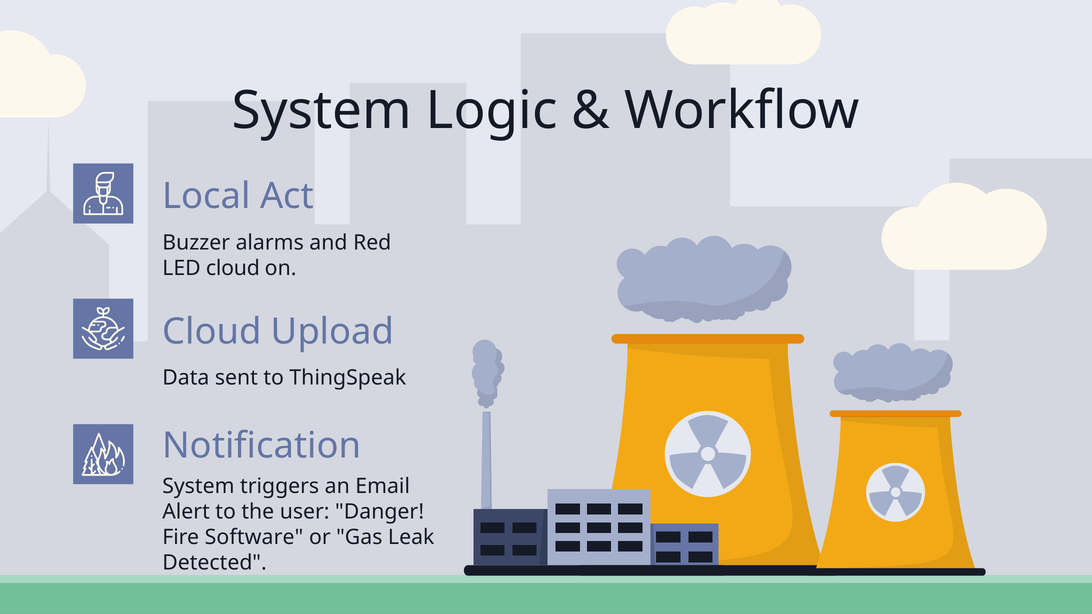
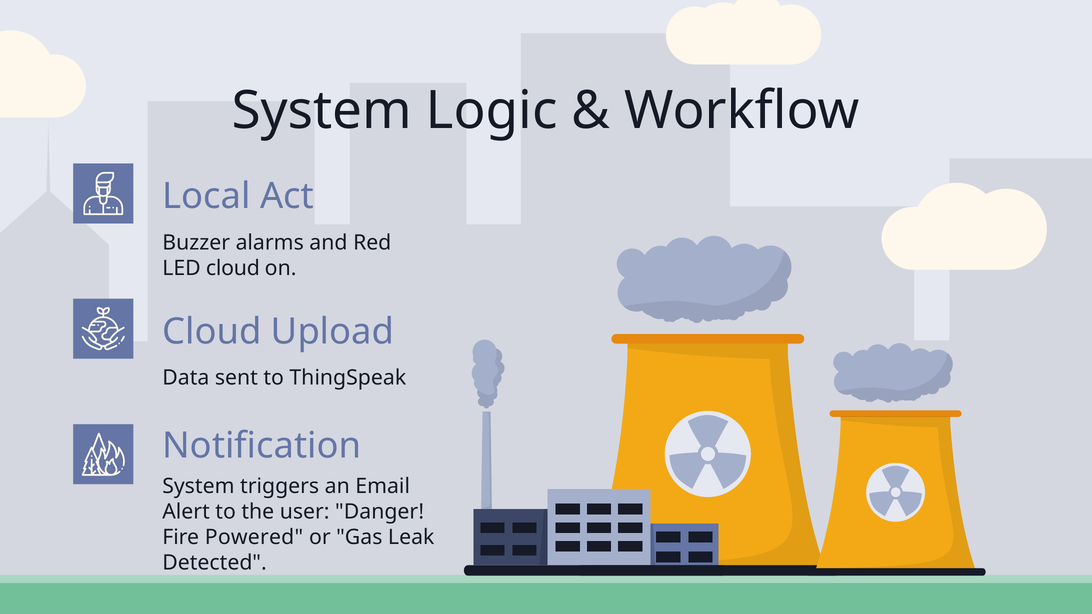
Software: Software -> Powered
